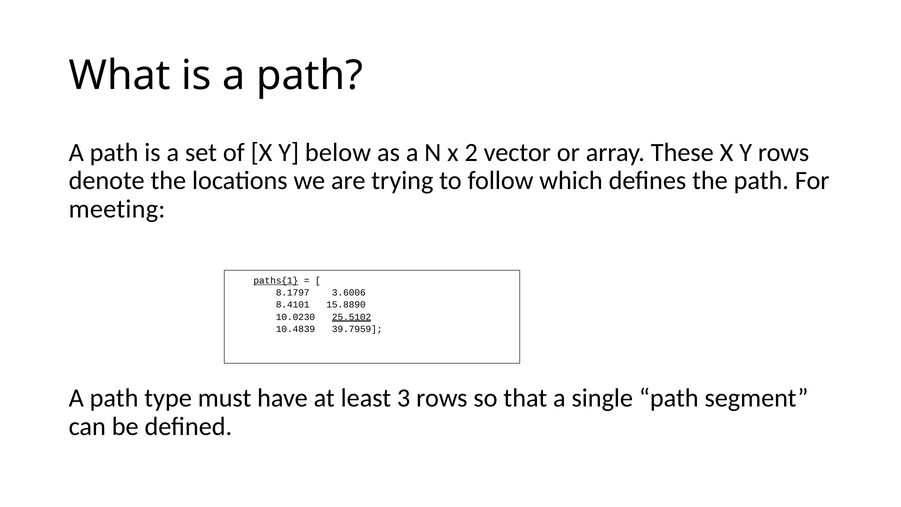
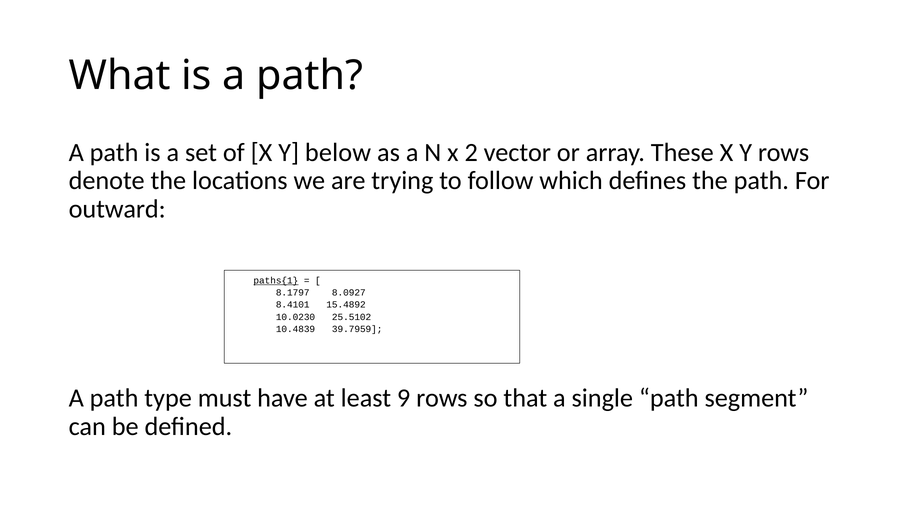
meeting: meeting -> outward
3.6006: 3.6006 -> 8.0927
15.8890: 15.8890 -> 15.4892
25.5102 underline: present -> none
3: 3 -> 9
